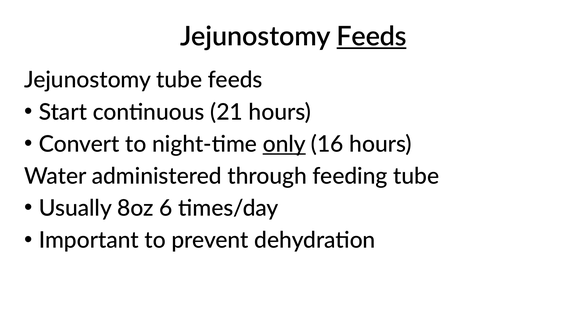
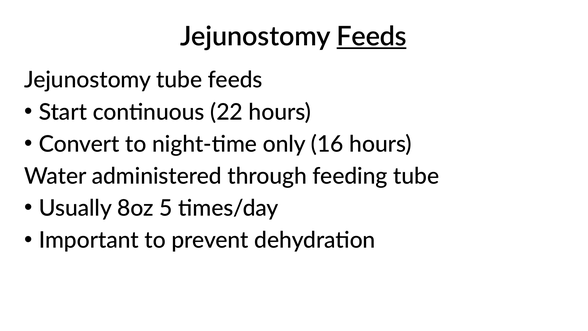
21: 21 -> 22
only underline: present -> none
6: 6 -> 5
